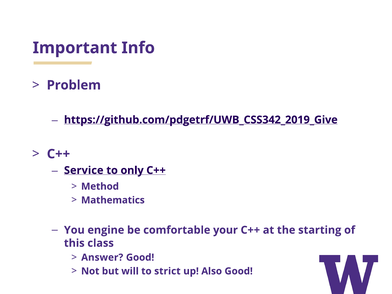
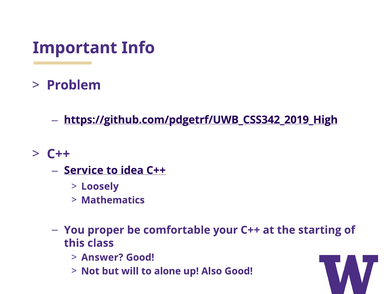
https://github.com/pdgetrf/UWB_CSS342_2019_Give: https://github.com/pdgetrf/UWB_CSS342_2019_Give -> https://github.com/pdgetrf/UWB_CSS342_2019_High
only: only -> idea
Method: Method -> Loosely
engine: engine -> proper
strict: strict -> alone
